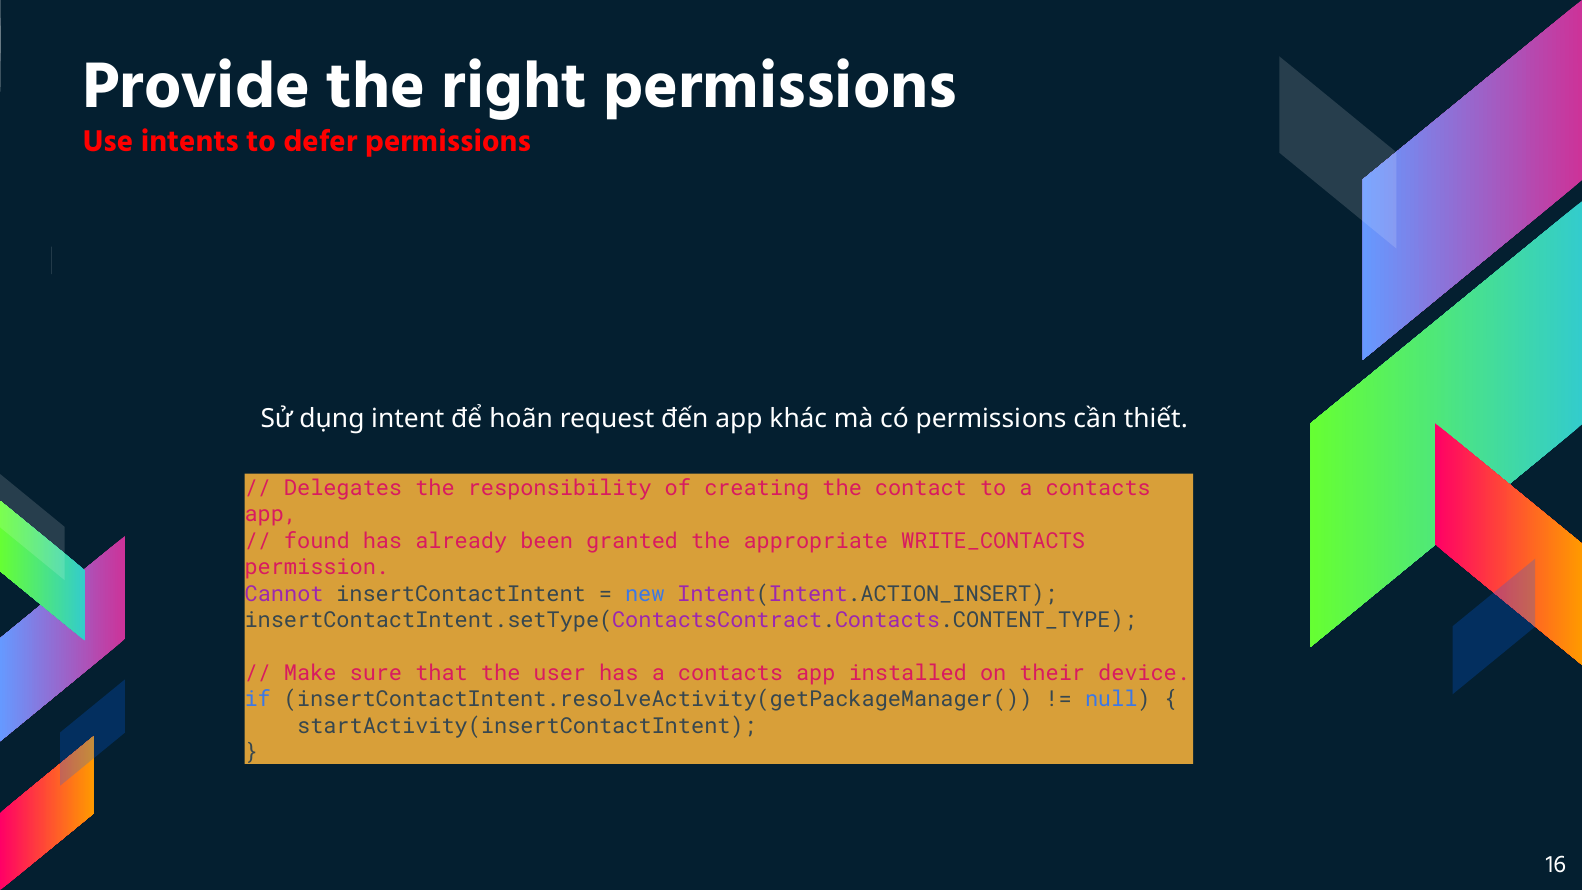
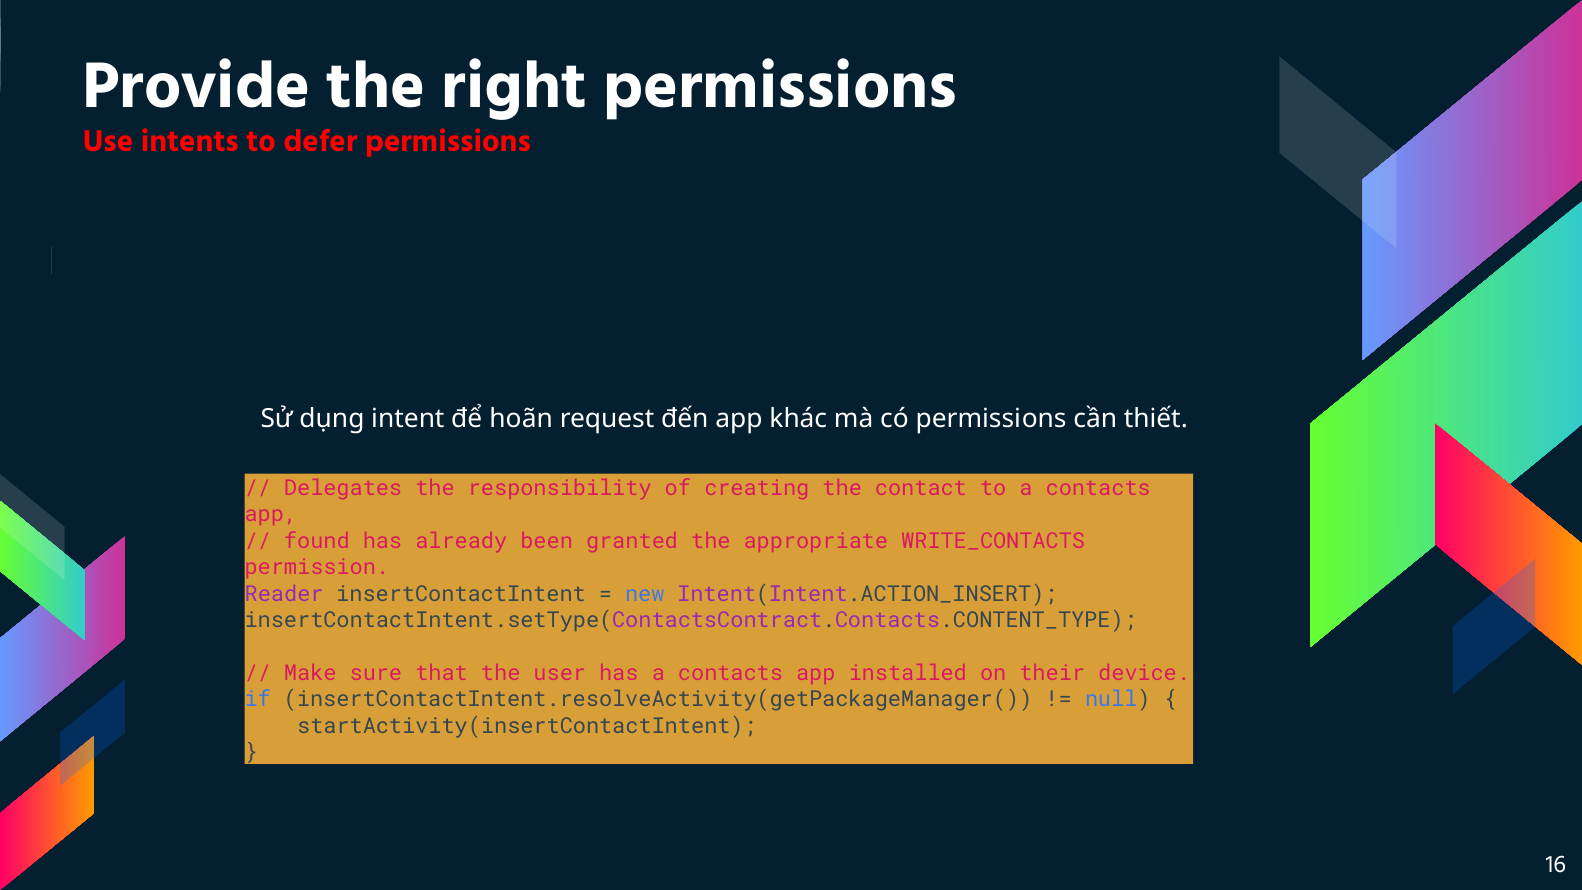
Cannot: Cannot -> Reader
